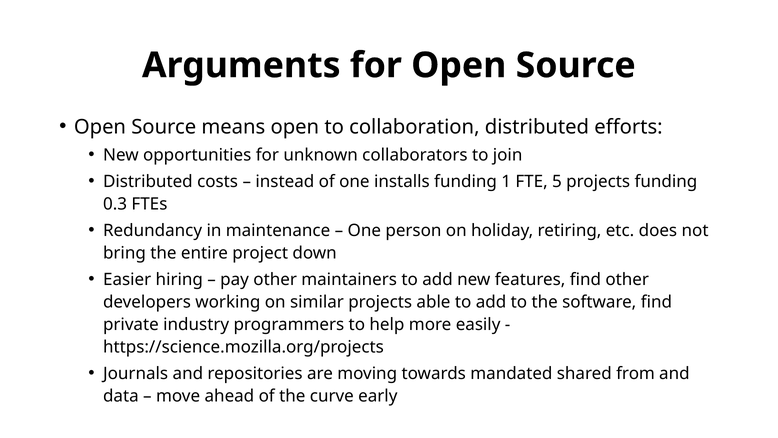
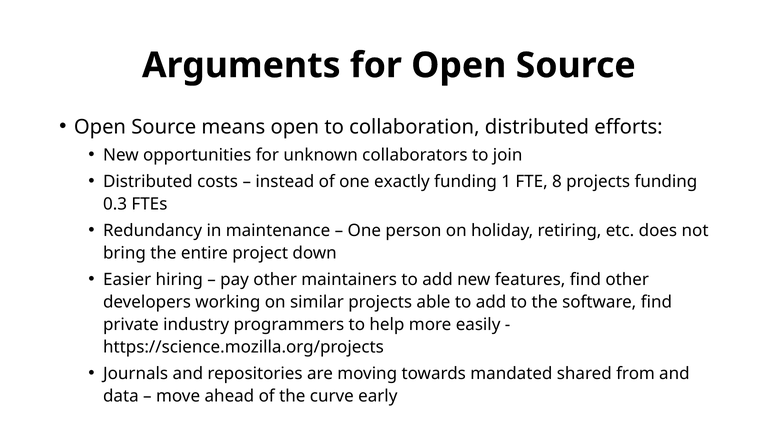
installs: installs -> exactly
5: 5 -> 8
